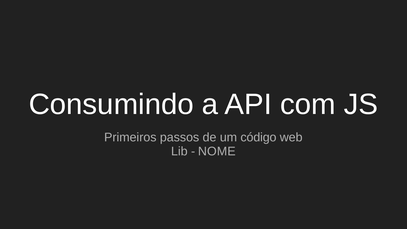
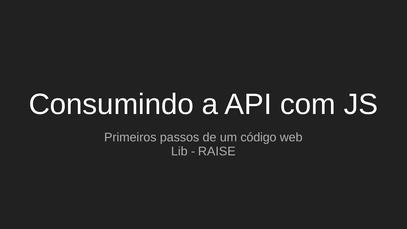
NOME: NOME -> RAISE
